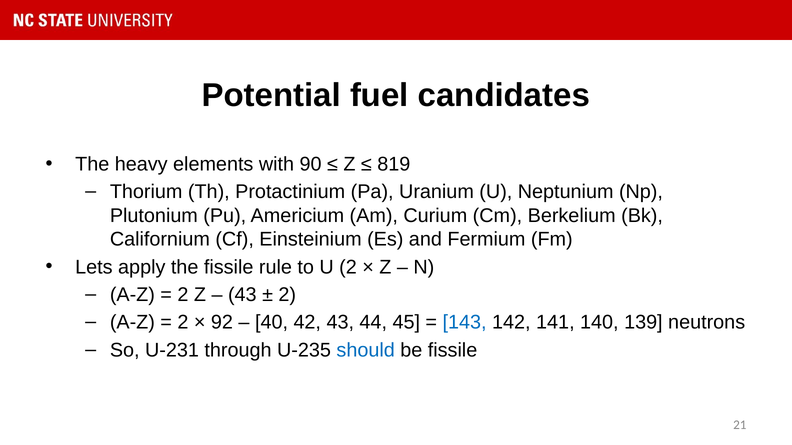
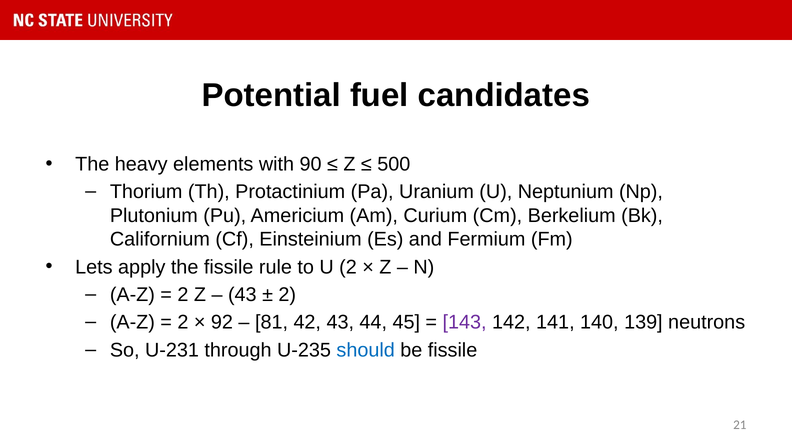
819: 819 -> 500
40: 40 -> 81
143 colour: blue -> purple
